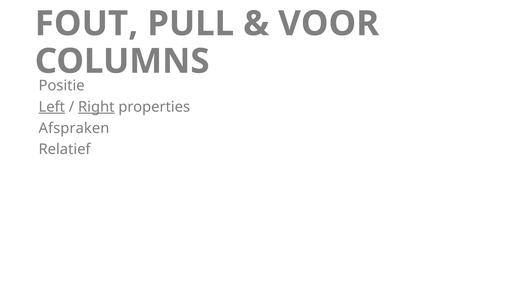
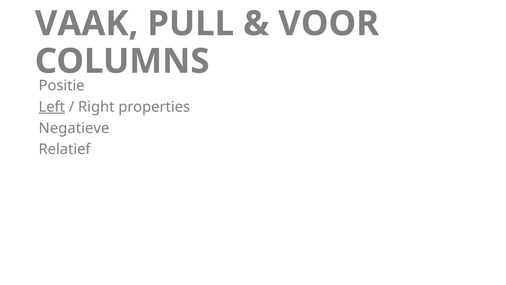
FOUT: FOUT -> VAAK
Right underline: present -> none
Afspraken: Afspraken -> Negatieve
